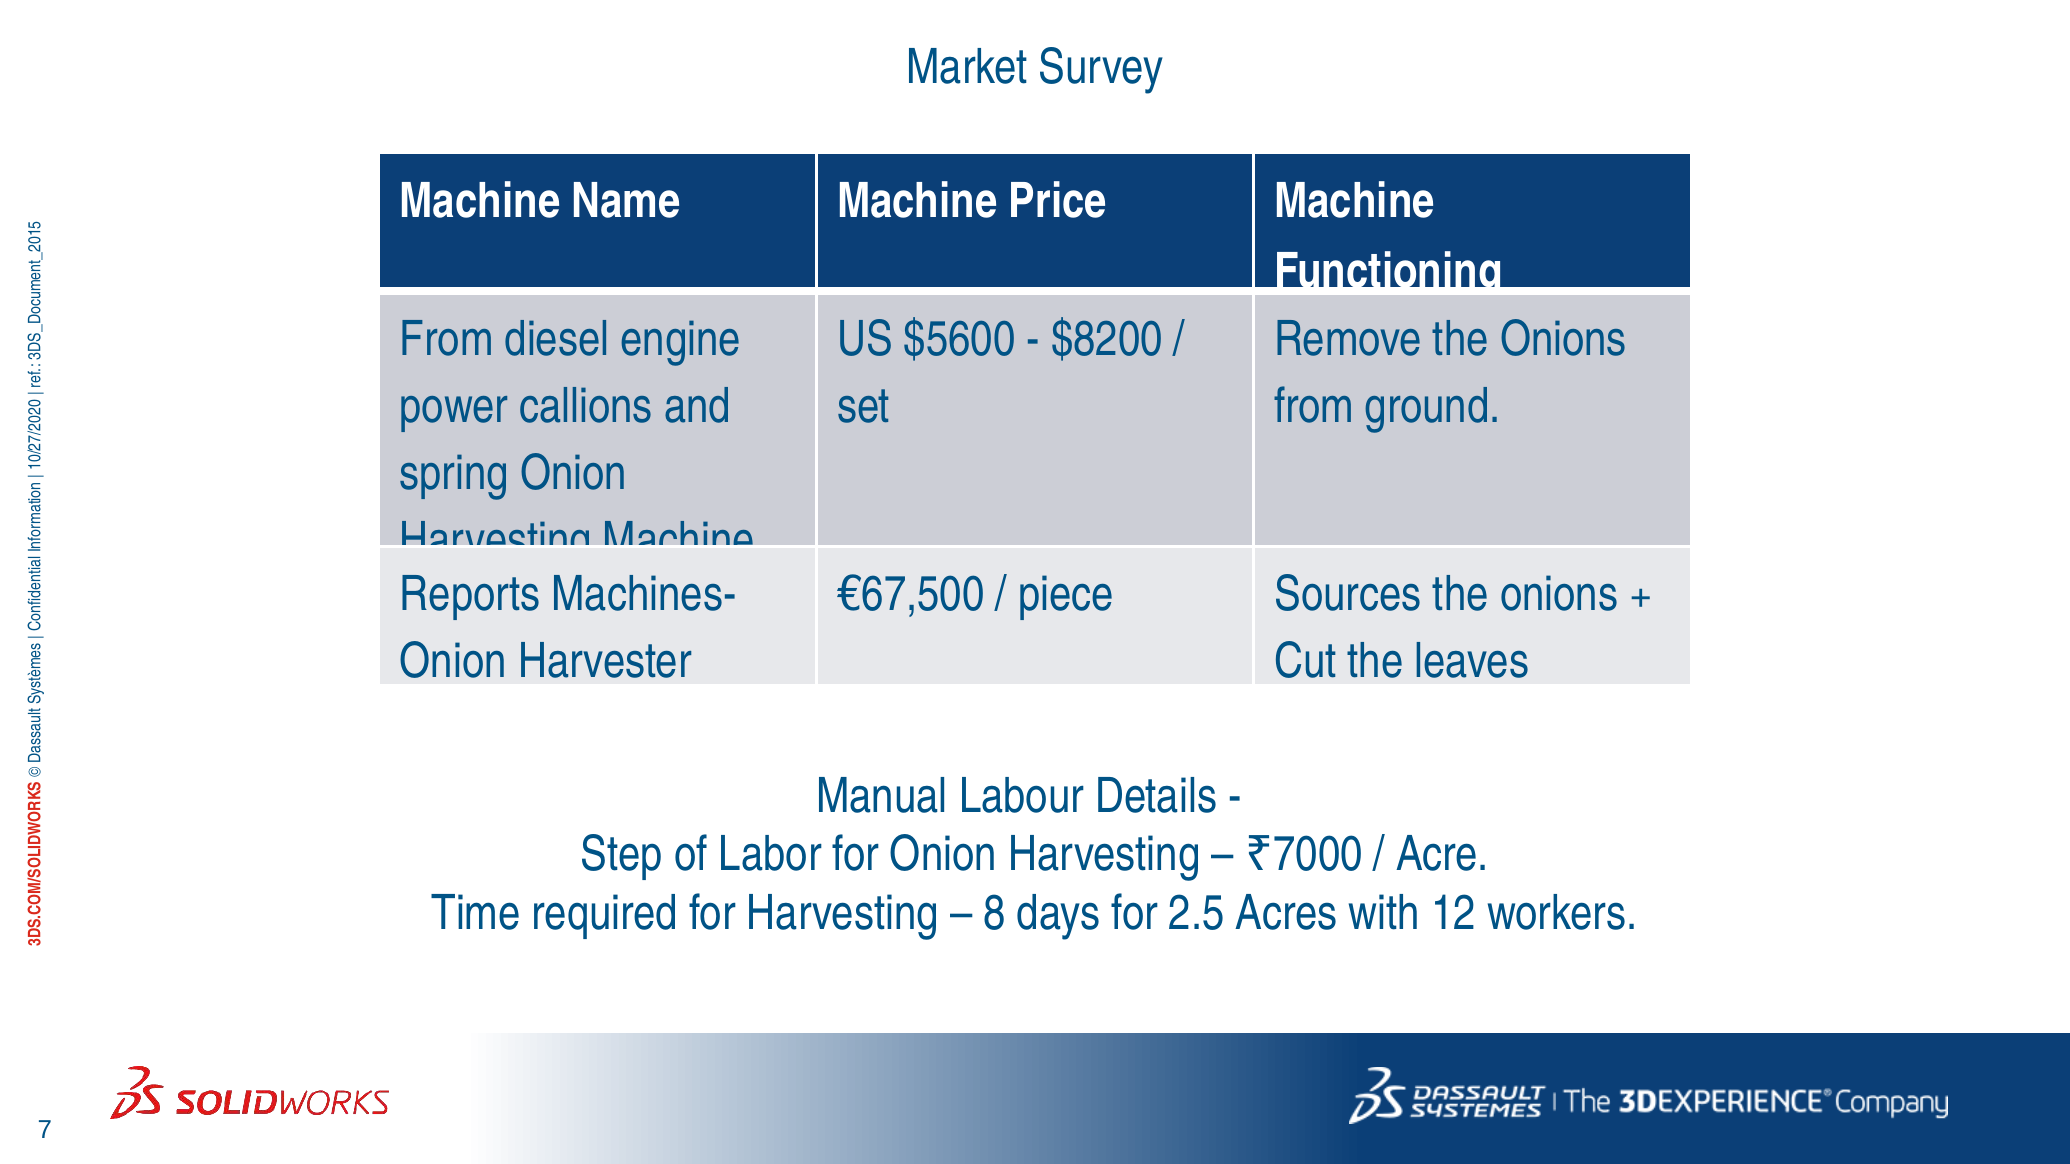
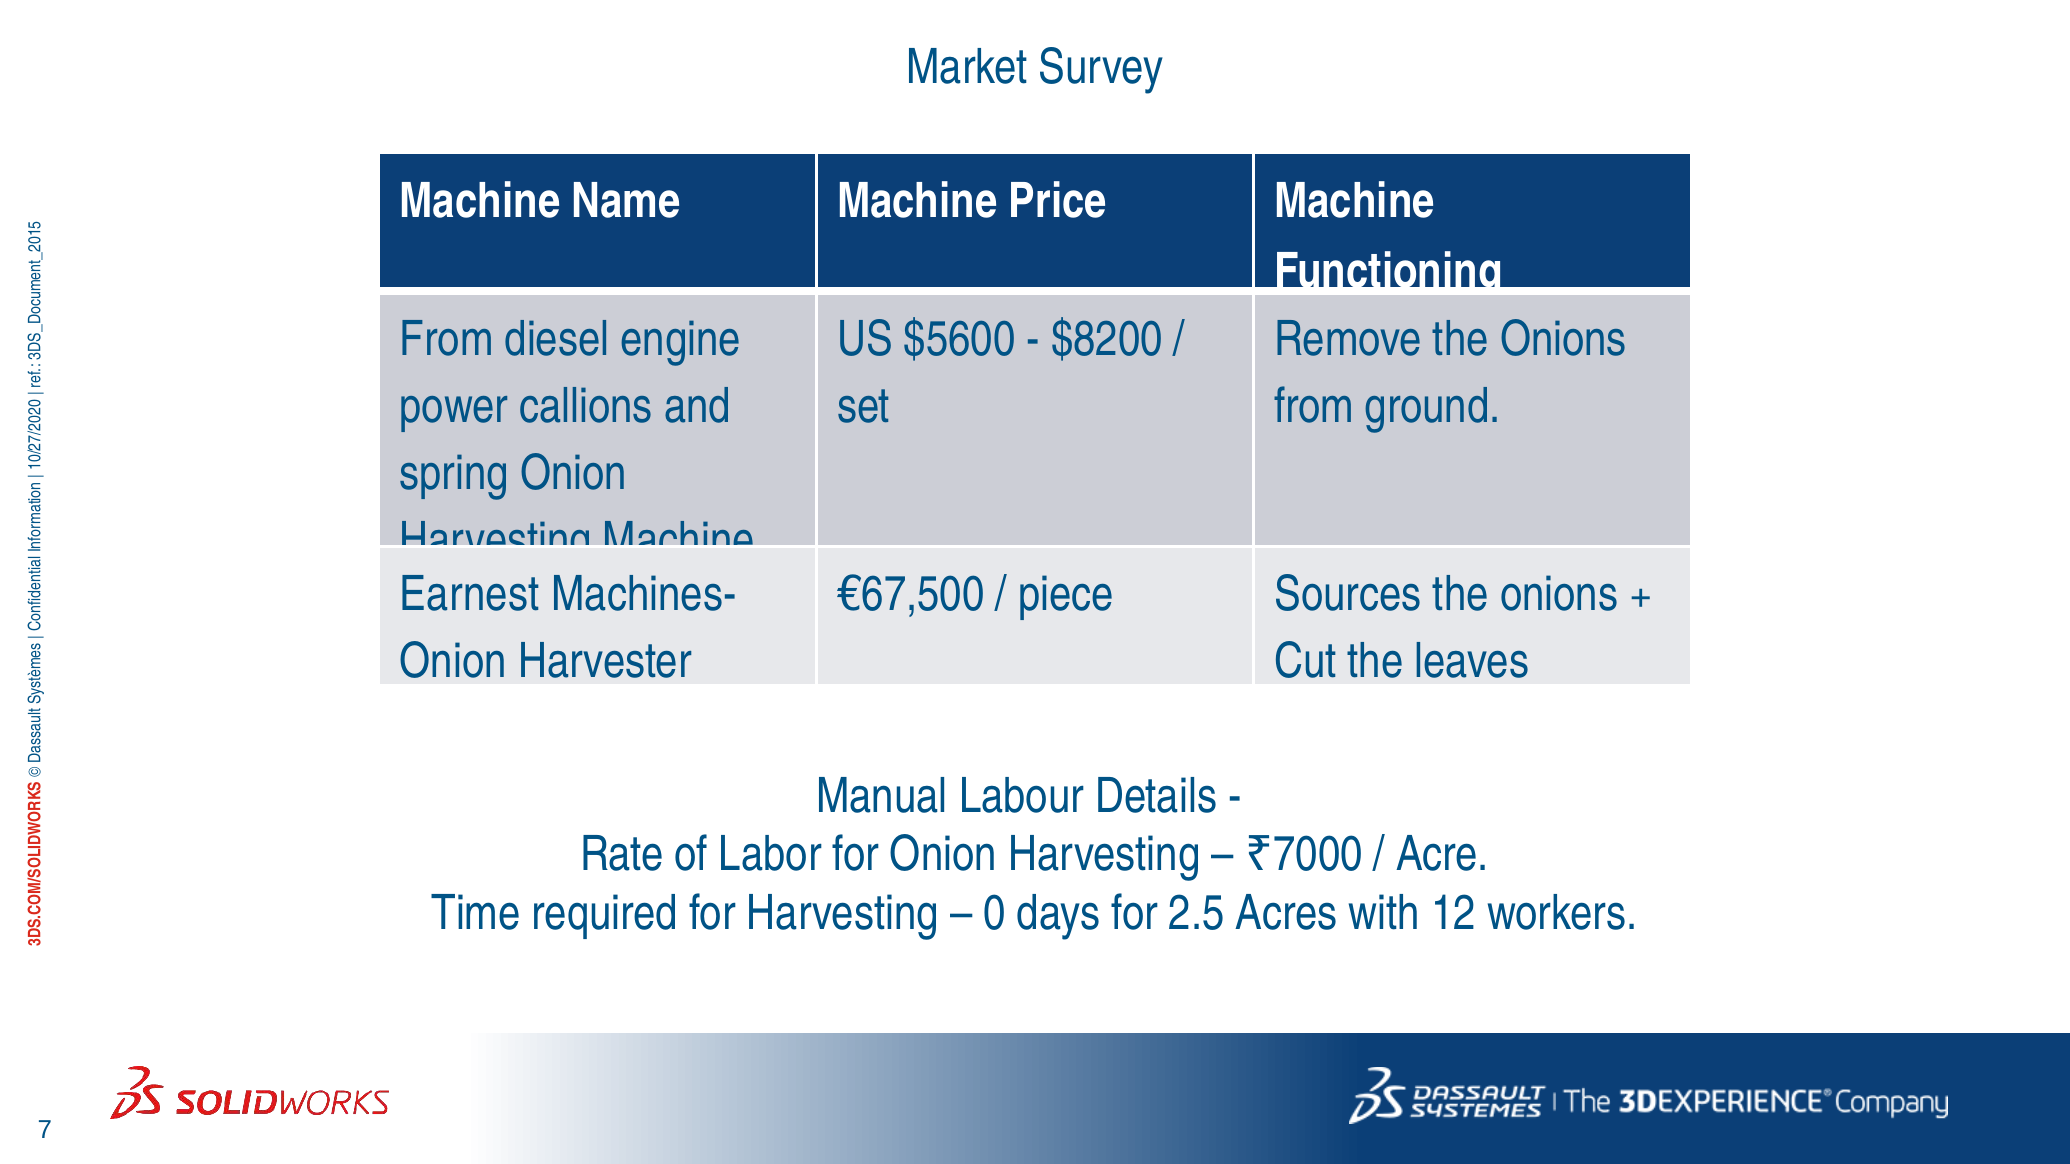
Reports: Reports -> Earnest
Step: Step -> Rate
8 at (995, 914): 8 -> 0
